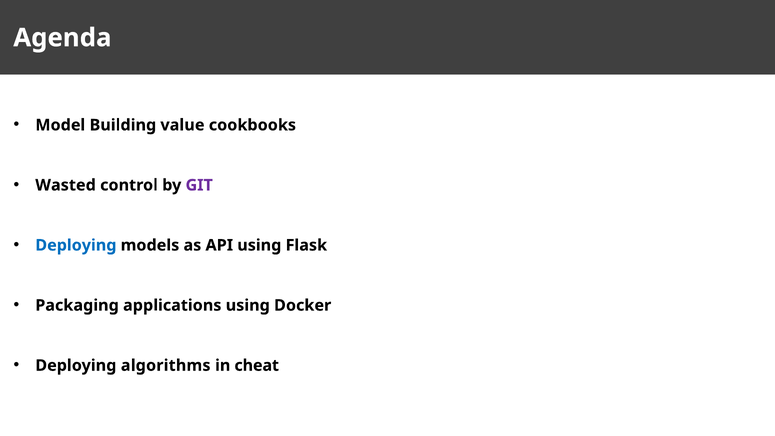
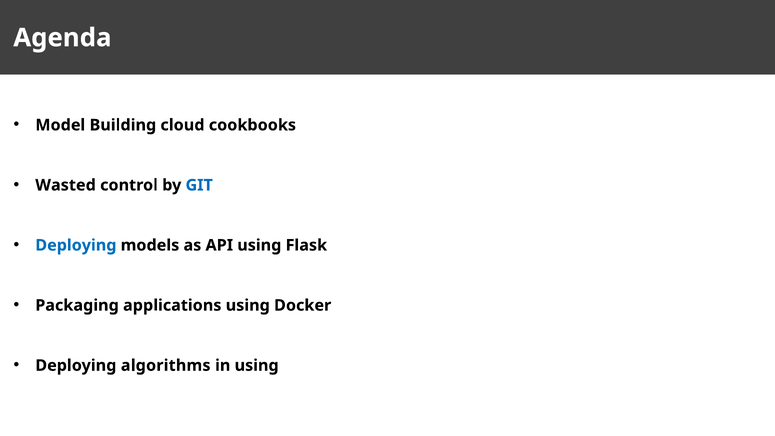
value: value -> cloud
GIT colour: purple -> blue
in cheat: cheat -> using
